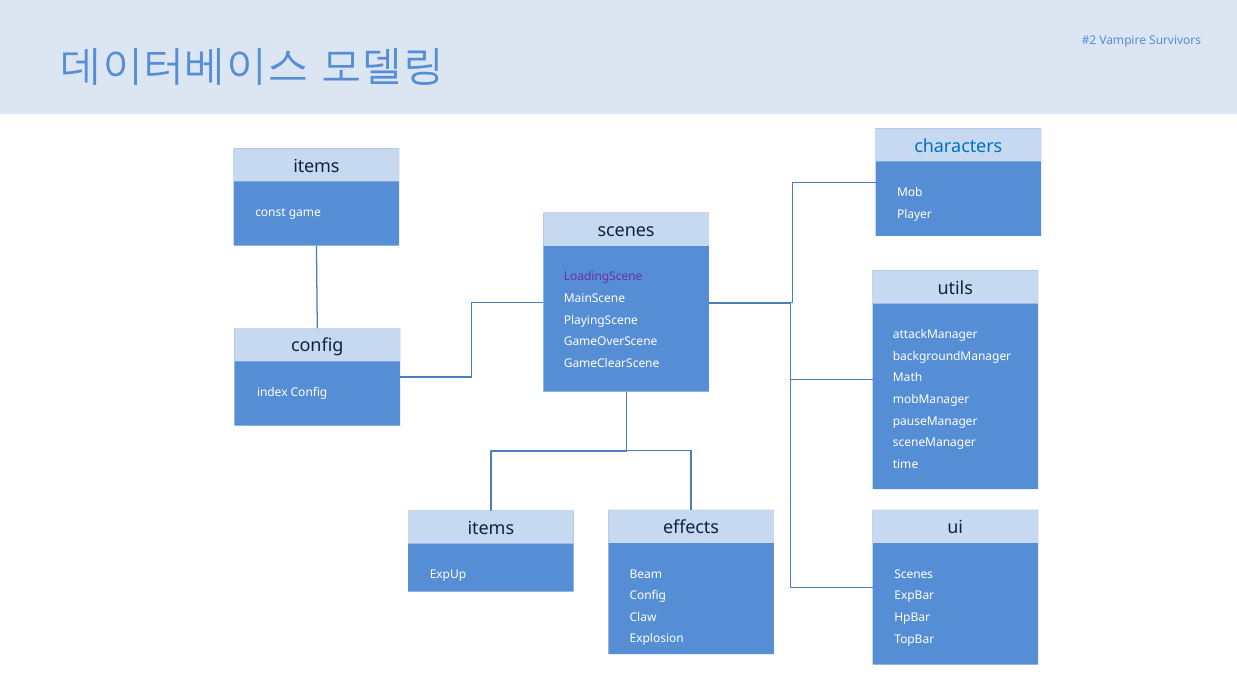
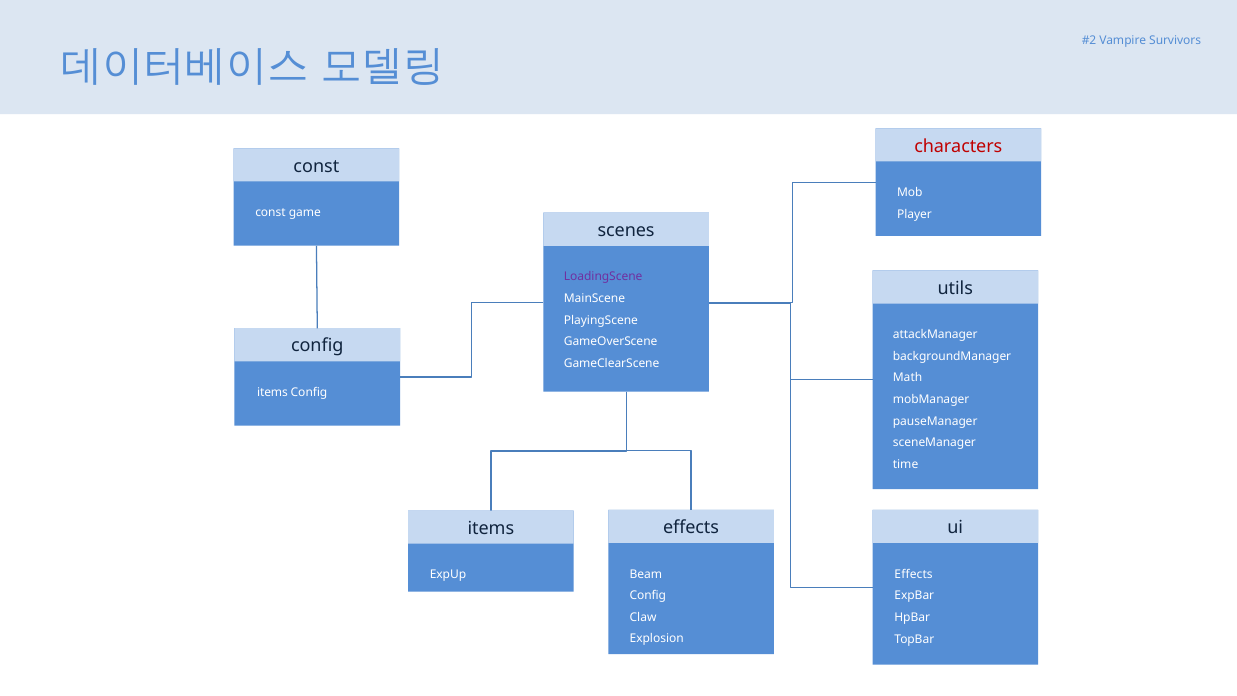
characters colour: blue -> red
items at (316, 166): items -> const
index at (272, 392): index -> items
Scenes at (914, 574): Scenes -> Effects
